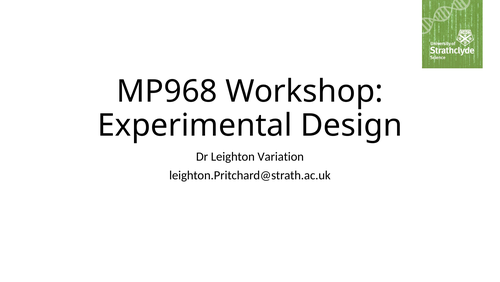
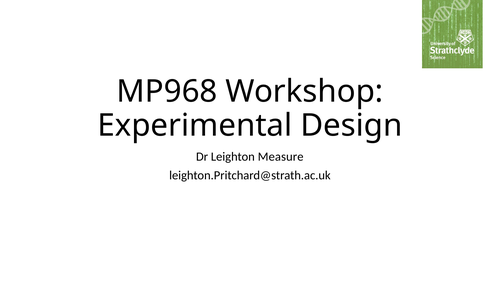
Variation: Variation -> Measure
